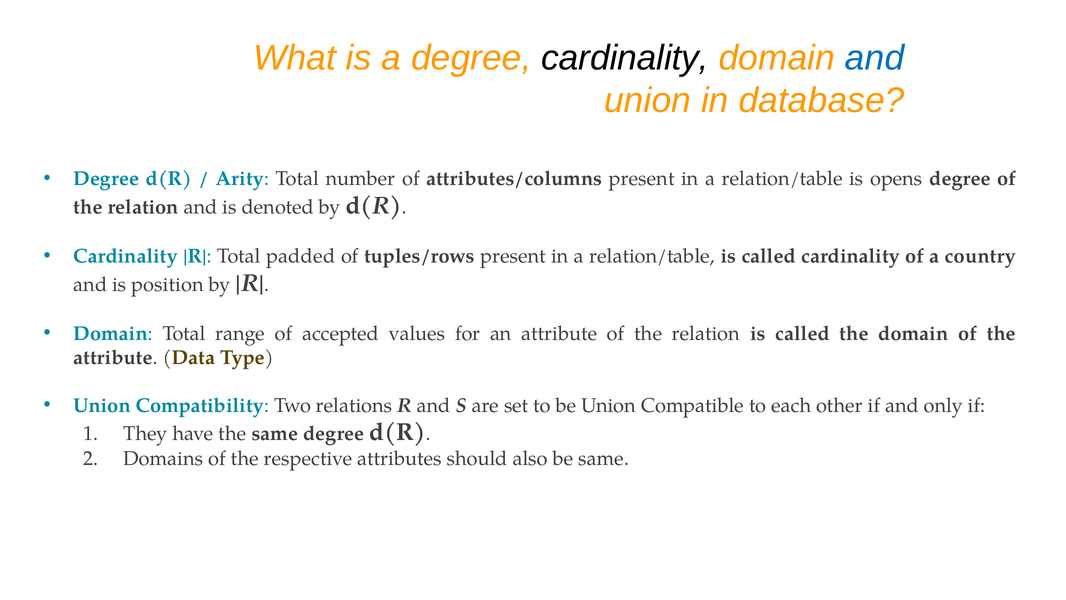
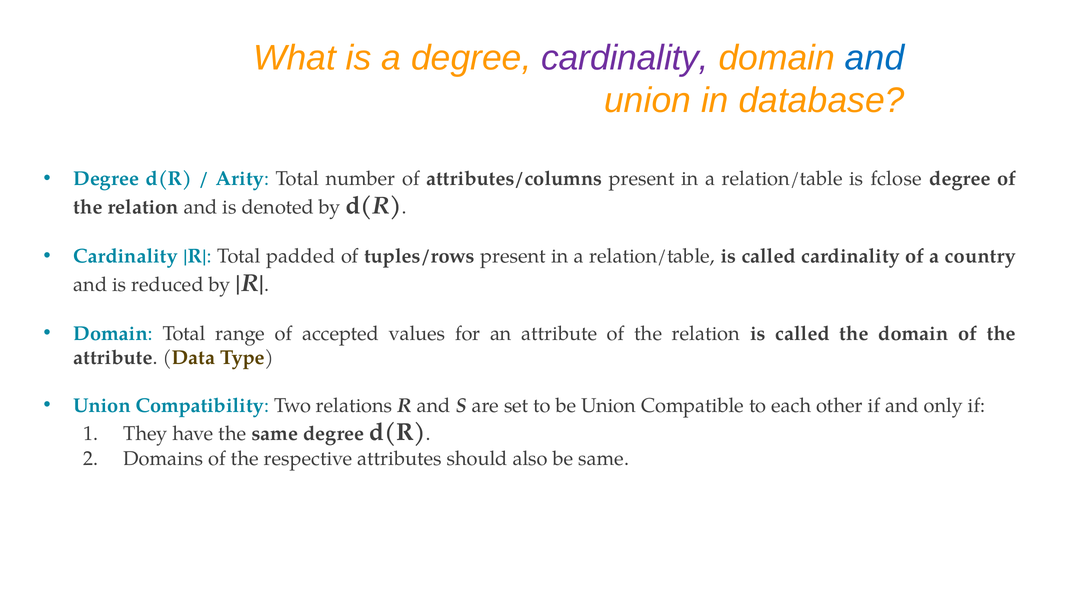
cardinality at (625, 58) colour: black -> purple
opens: opens -> fclose
position: position -> reduced
